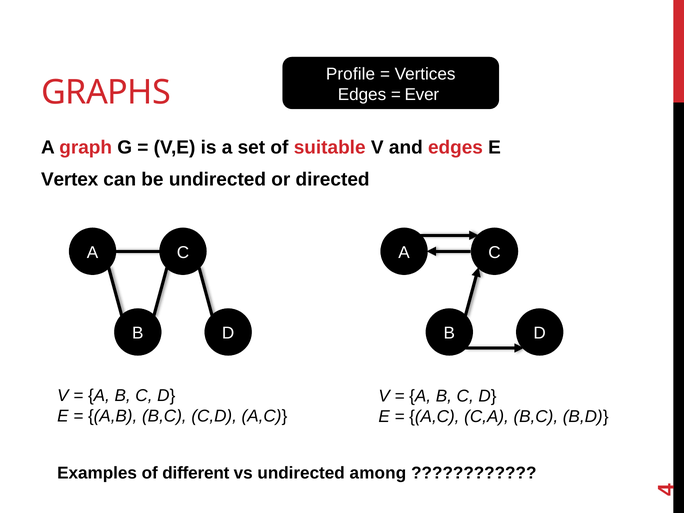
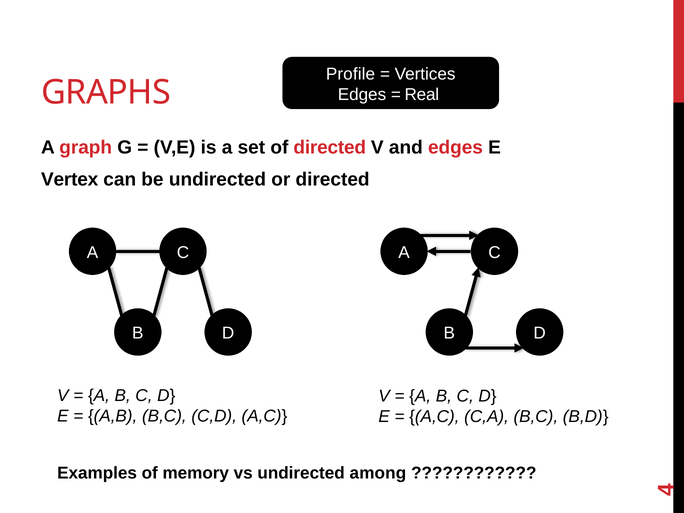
Ever: Ever -> Real
of suitable: suitable -> directed
different: different -> memory
